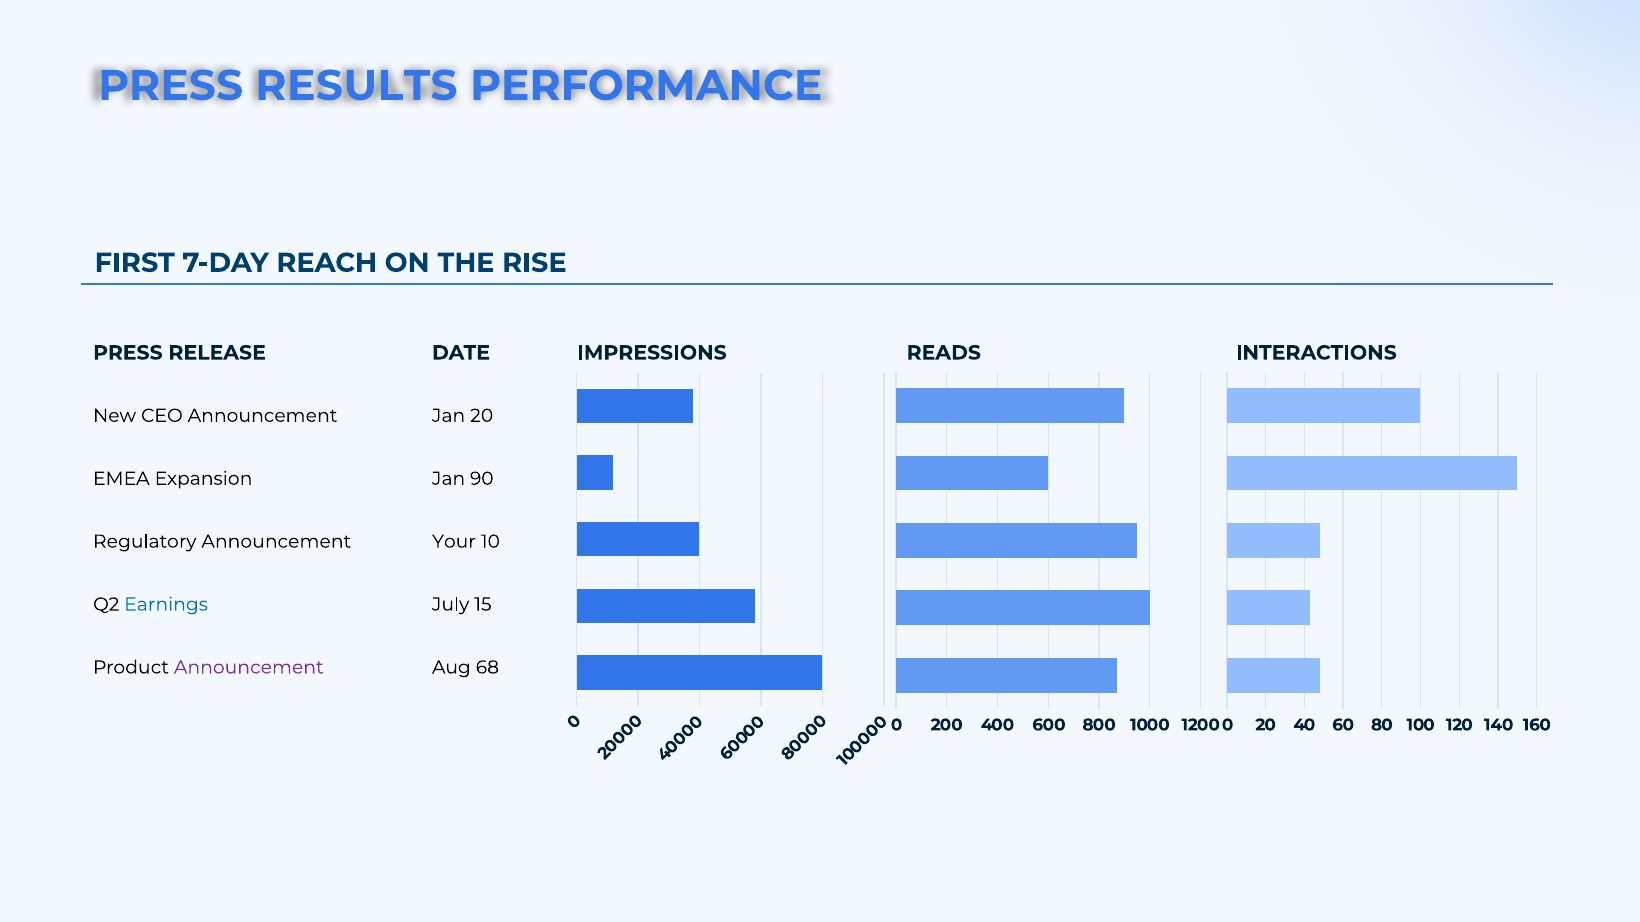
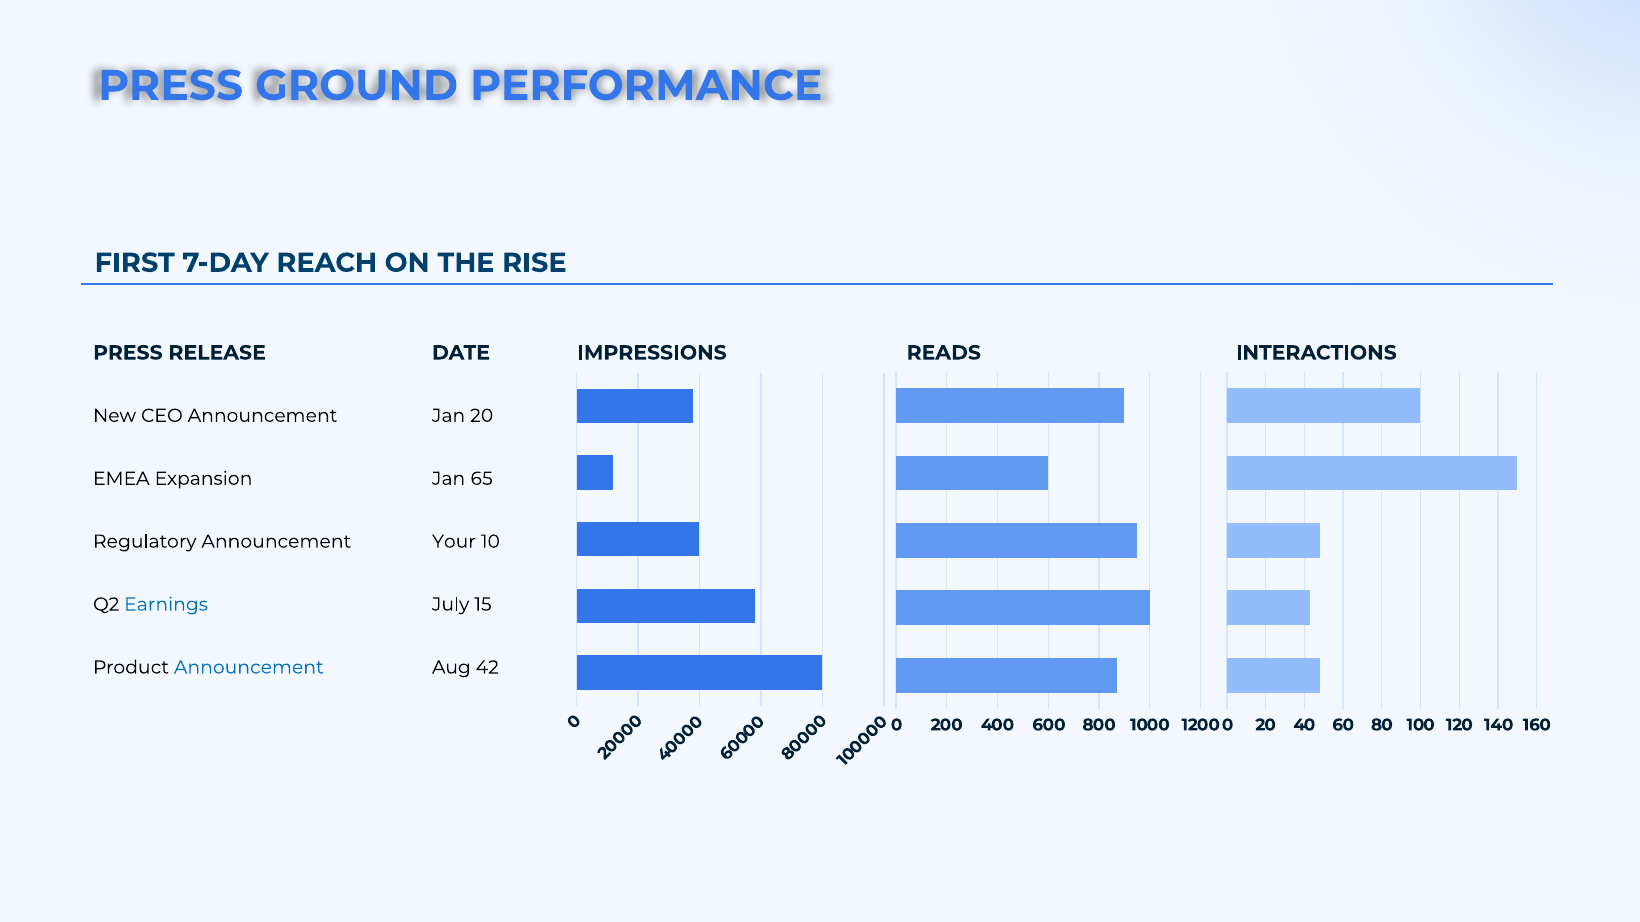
RESULTS: RESULTS -> GROUND
90: 90 -> 65
Announcement at (249, 668) colour: purple -> blue
68: 68 -> 42
